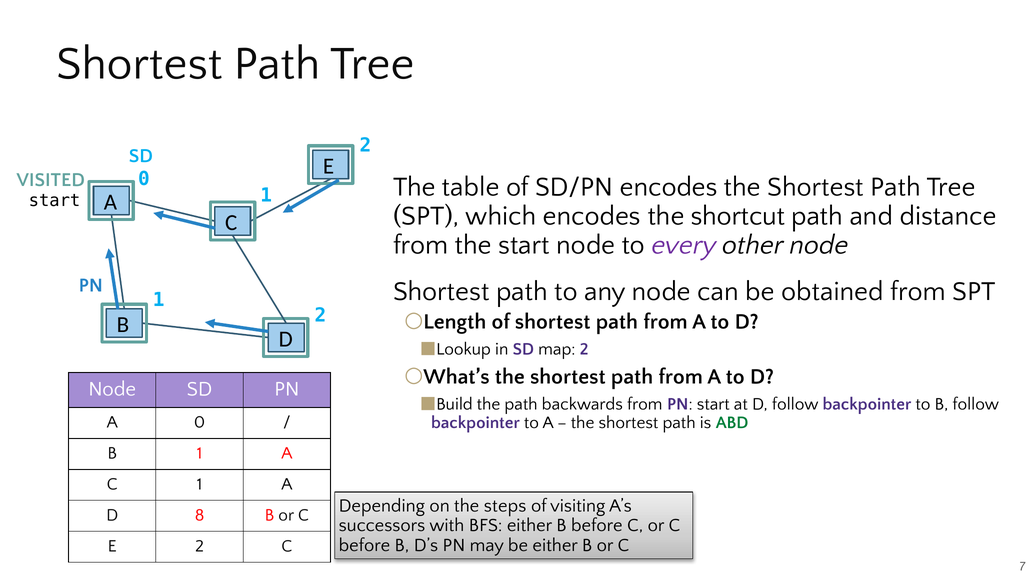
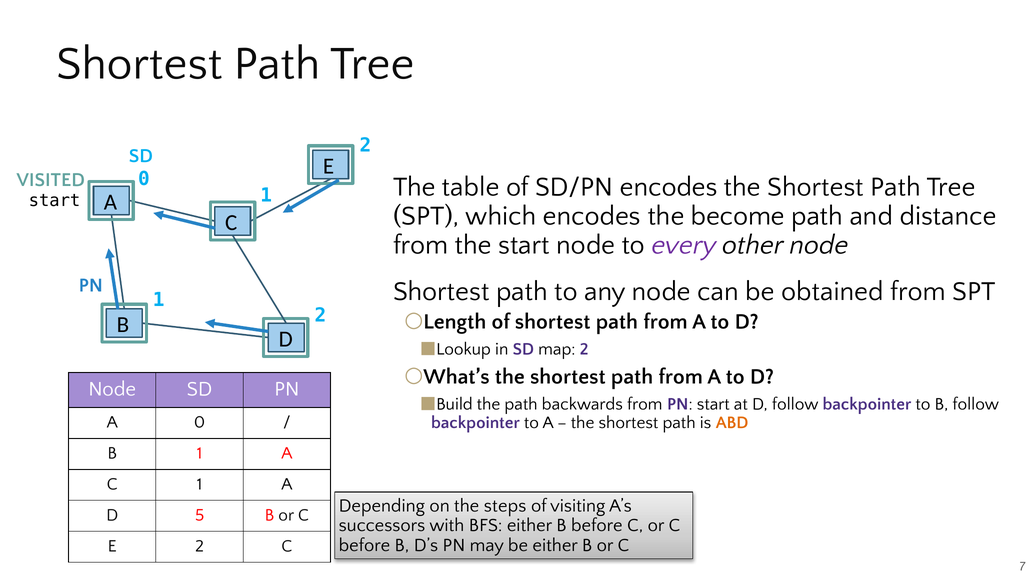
shortcut: shortcut -> become
ABD colour: green -> orange
8: 8 -> 5
